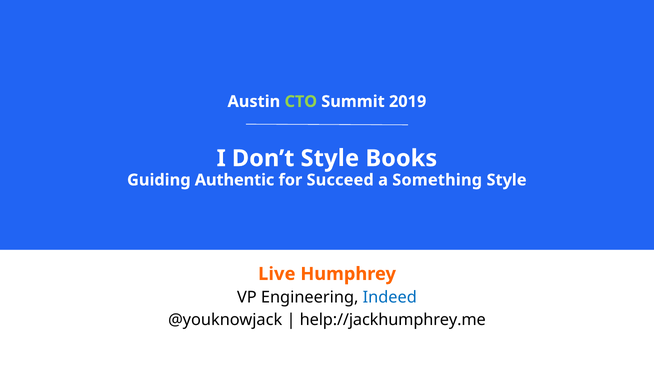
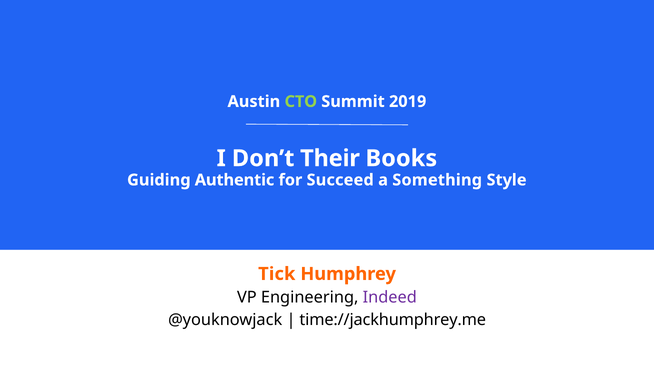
Don’t Style: Style -> Their
Live: Live -> Tick
Indeed colour: blue -> purple
help://jackhumphrey.me: help://jackhumphrey.me -> time://jackhumphrey.me
